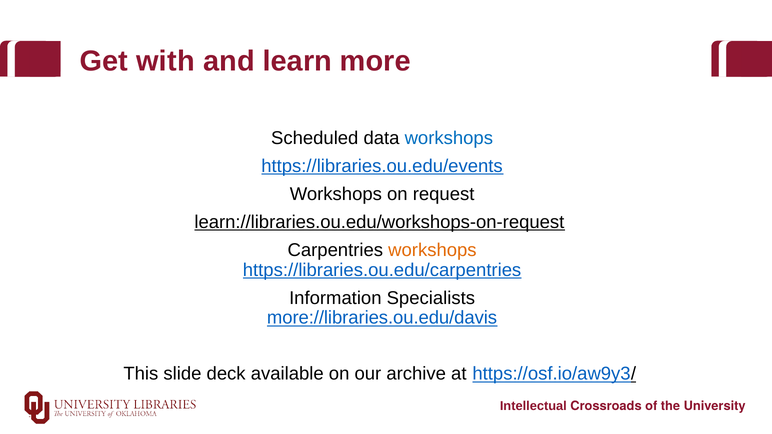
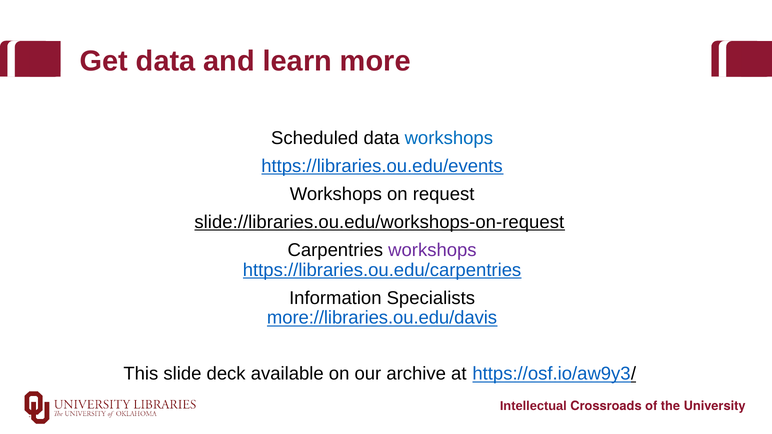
Get with: with -> data
learn://libraries.ou.edu/workshops-on-request: learn://libraries.ou.edu/workshops-on-request -> slide://libraries.ou.edu/workshops-on-request
workshops at (432, 250) colour: orange -> purple
